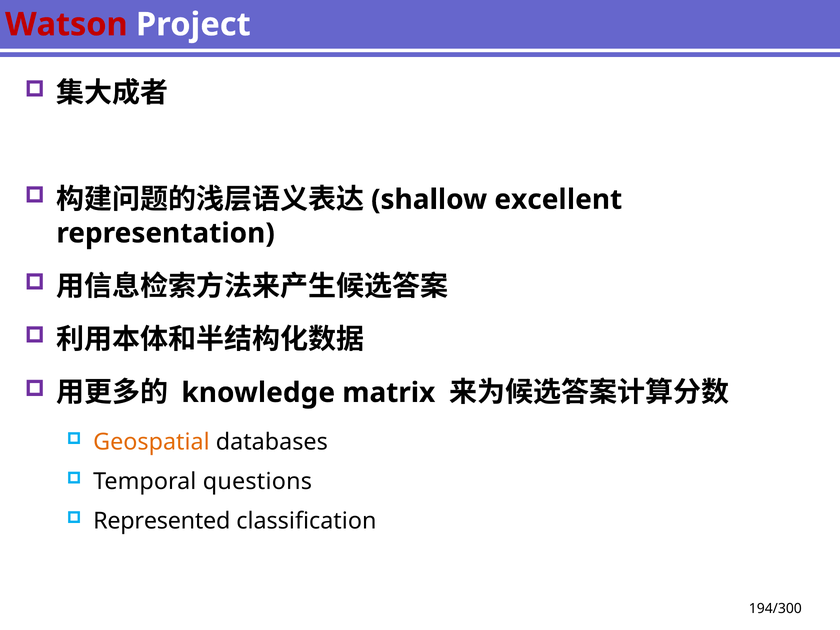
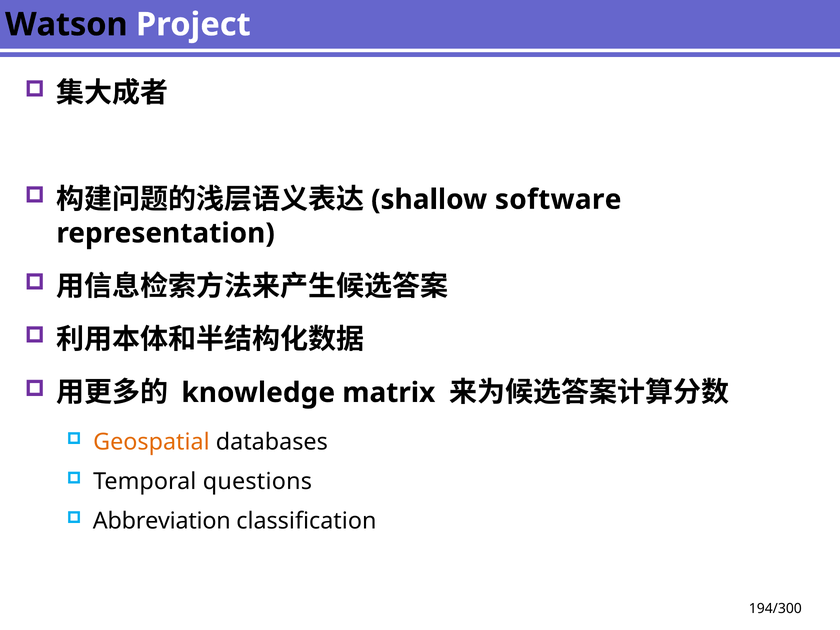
Watson colour: red -> black
excellent: excellent -> software
Represented: Represented -> Abbreviation
